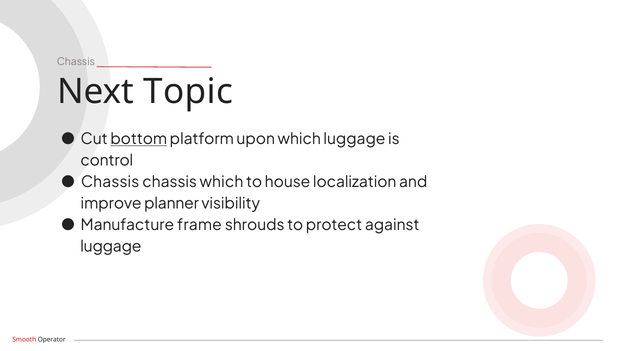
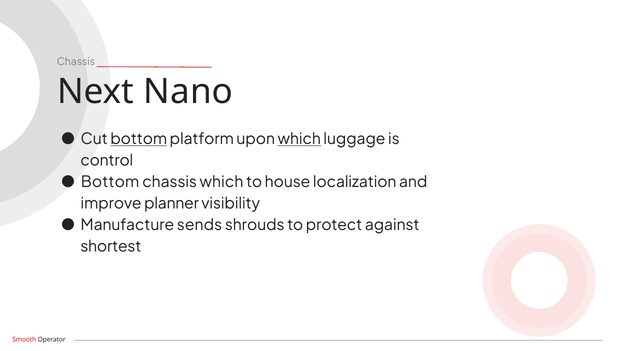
Topic: Topic -> Nano
which at (299, 139) underline: none -> present
Chassis at (110, 182): Chassis -> Bottom
frame: frame -> sends
luggage at (111, 247): luggage -> shortest
